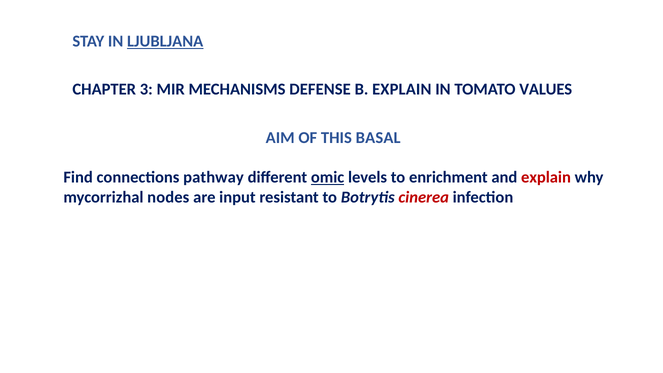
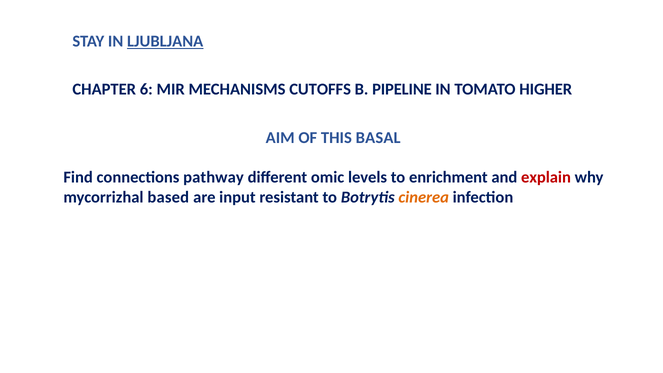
3: 3 -> 6
DEFENSE: DEFENSE -> CUTOFFS
B EXPLAIN: EXPLAIN -> PIPELINE
VALUES: VALUES -> HIGHER
omic underline: present -> none
nodes: nodes -> based
cinerea colour: red -> orange
